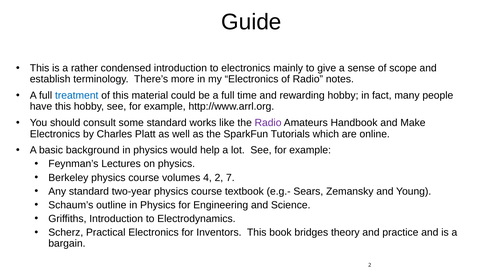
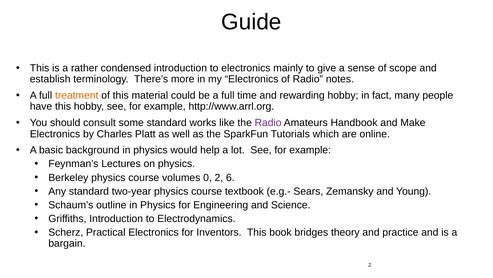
treatment colour: blue -> orange
4: 4 -> 0
7: 7 -> 6
